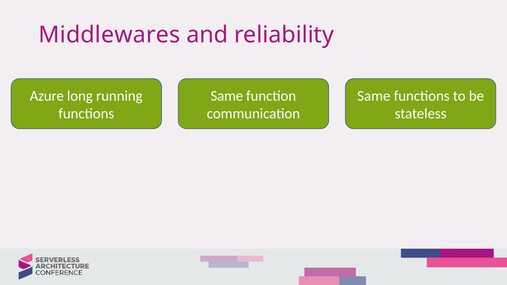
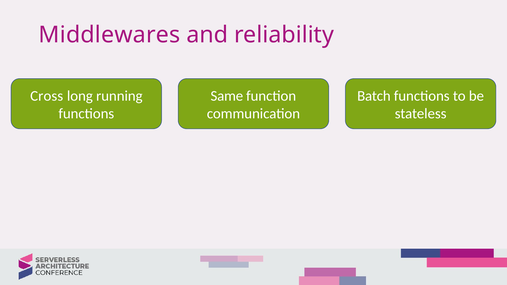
Azure: Azure -> Cross
Same at (374, 96): Same -> Batch
